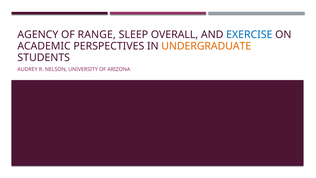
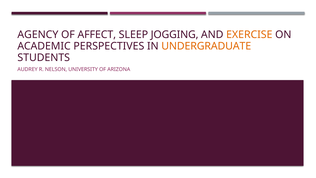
RANGE: RANGE -> AFFECT
OVERALL: OVERALL -> JOGGING
EXERCISE colour: blue -> orange
